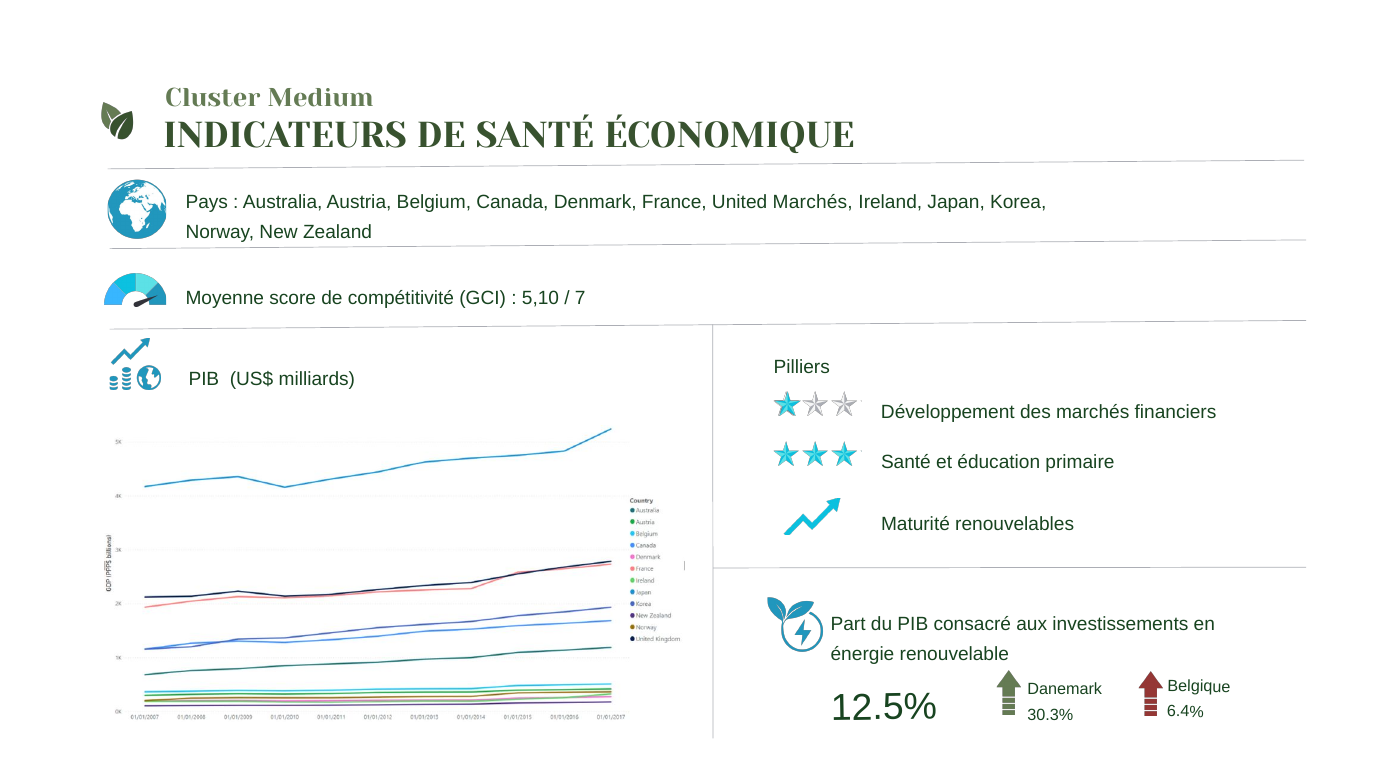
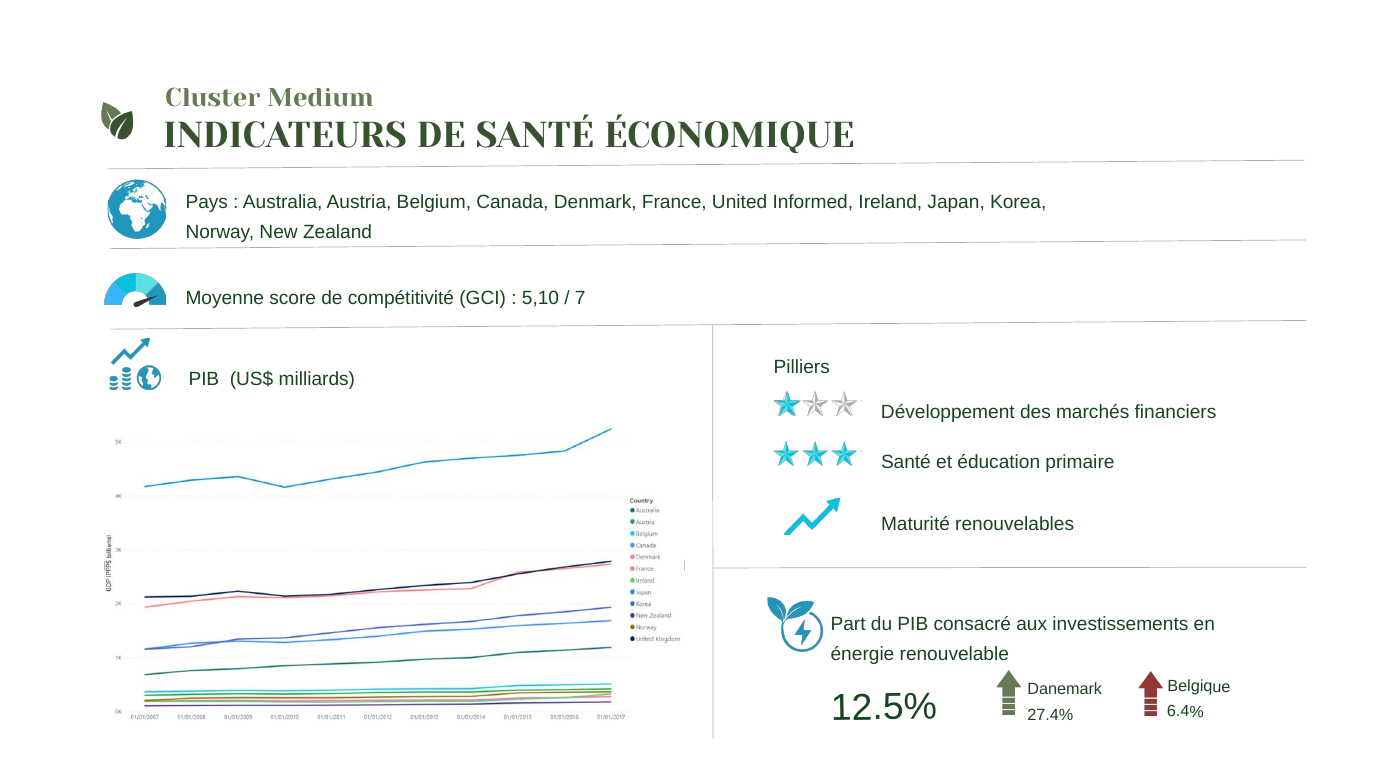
United Marchés: Marchés -> Informed
30.3%: 30.3% -> 27.4%
